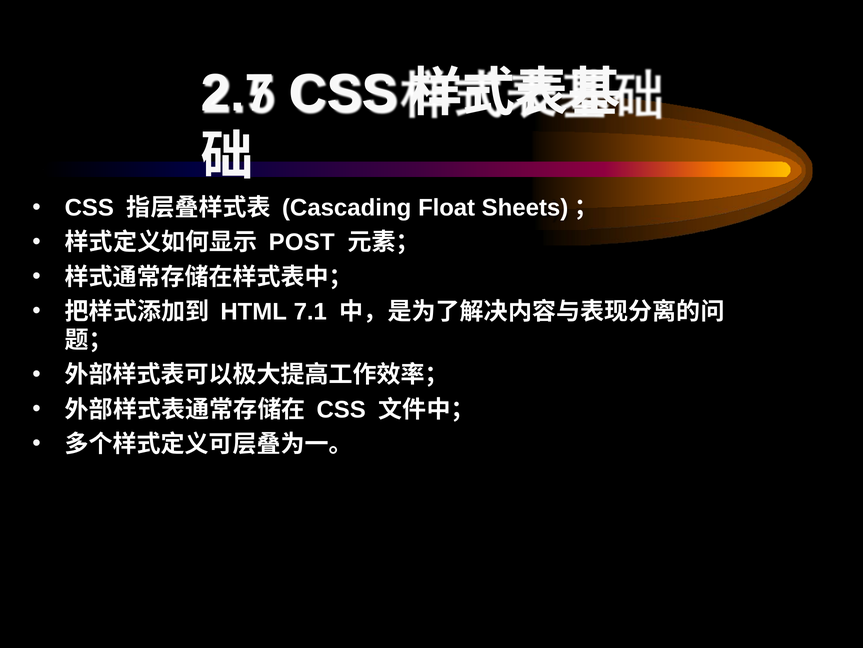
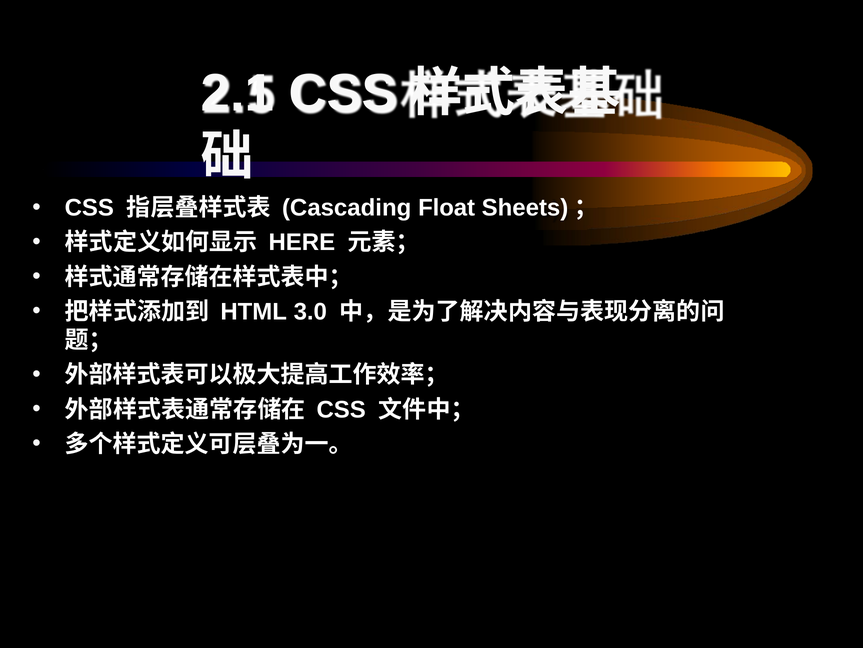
2.7: 2.7 -> 2.1
POST: POST -> HERE
7.1: 7.1 -> 3.0
